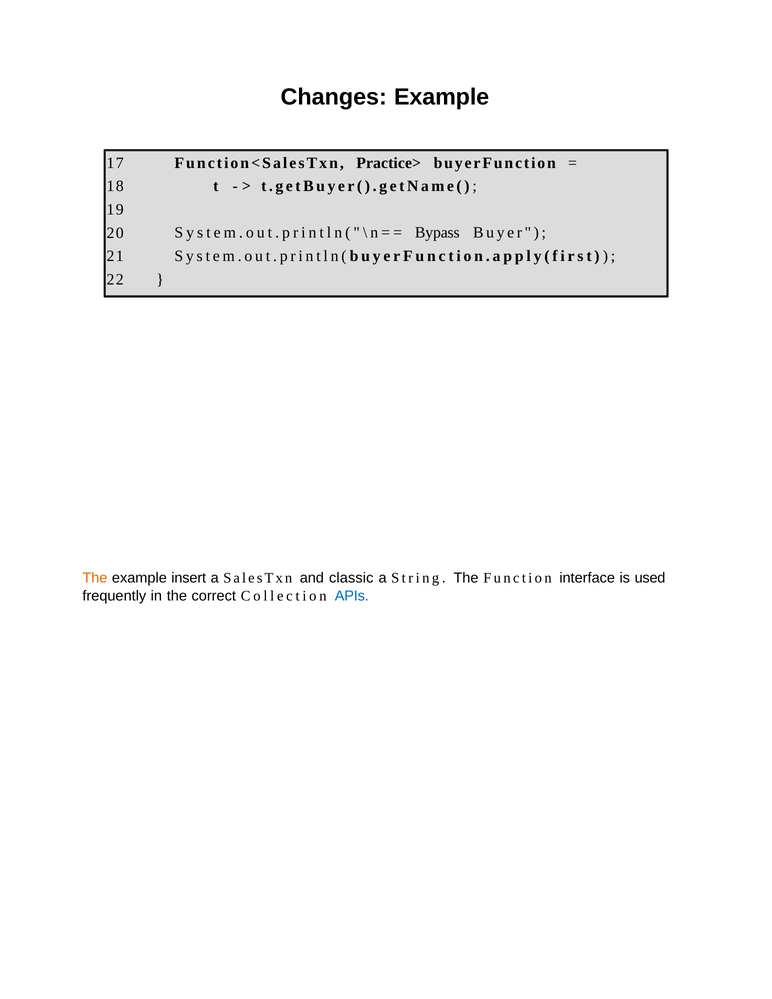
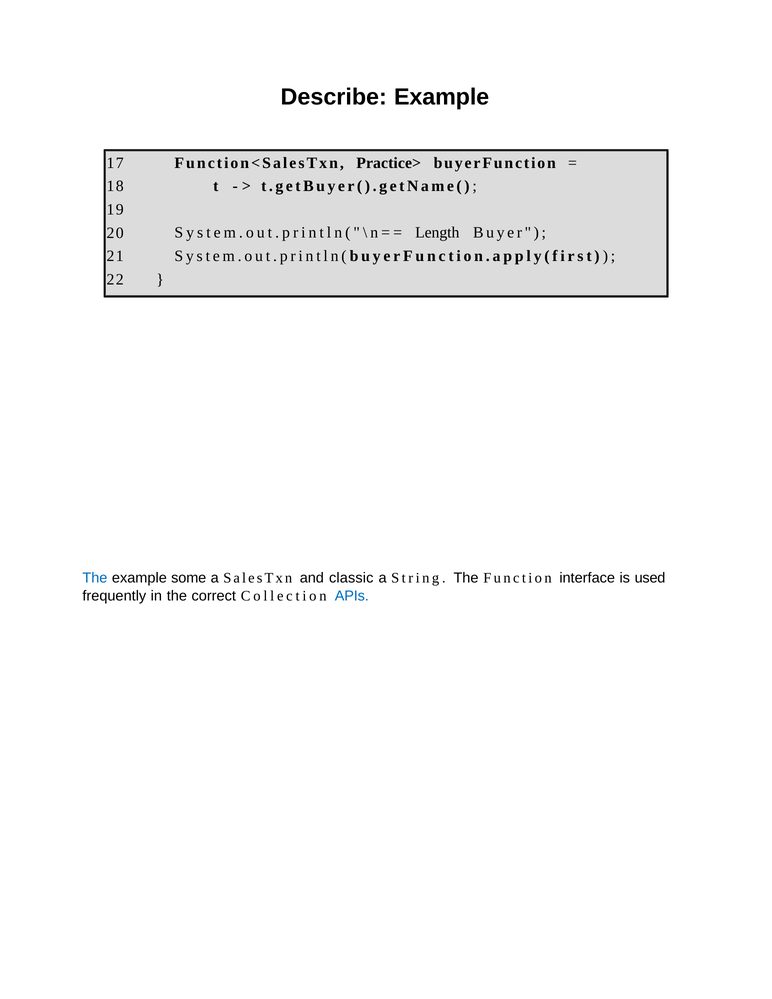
Changes: Changes -> Describe
Bypass: Bypass -> Length
The at (95, 578) colour: orange -> blue
insert: insert -> some
